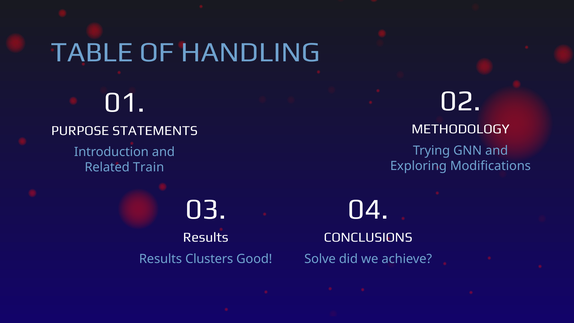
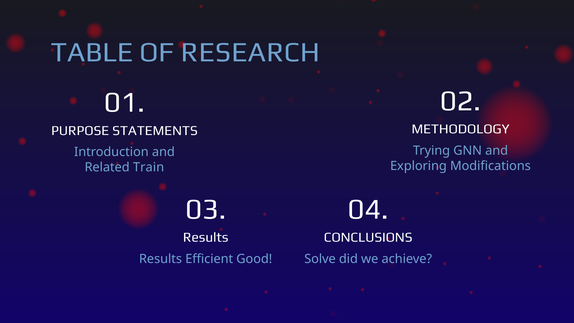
HANDLING: HANDLING -> RESEARCH
Clusters: Clusters -> Efficient
